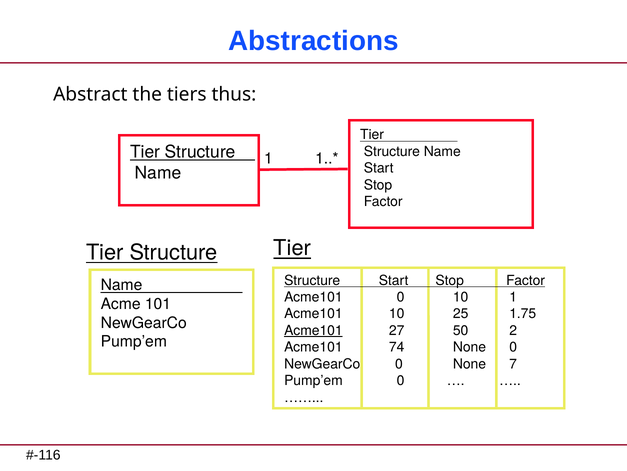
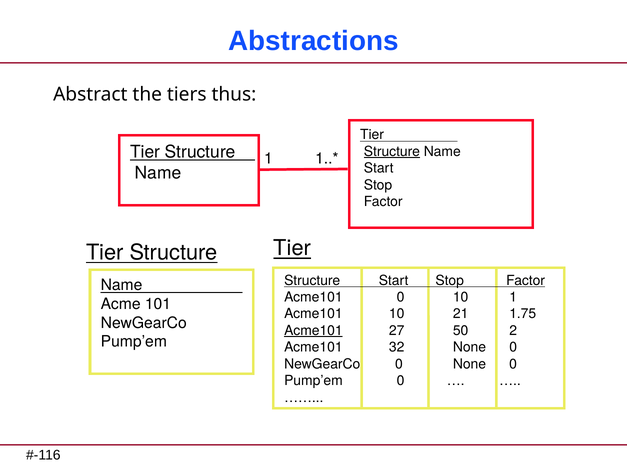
Structure at (392, 151) underline: none -> present
25: 25 -> 21
74: 74 -> 32
0 None 7: 7 -> 0
